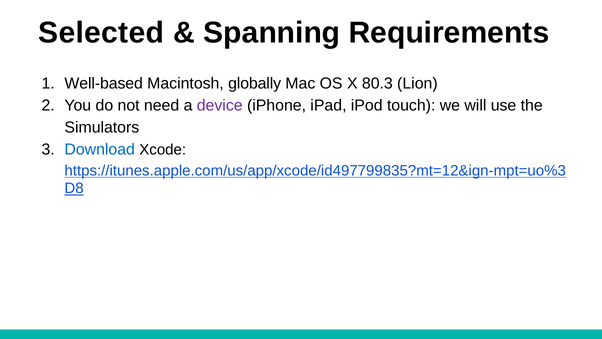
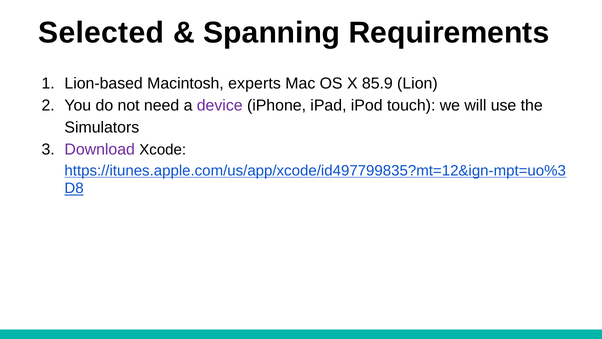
Well-based: Well-based -> Lion-based
globally: globally -> experts
80.3: 80.3 -> 85.9
Download colour: blue -> purple
